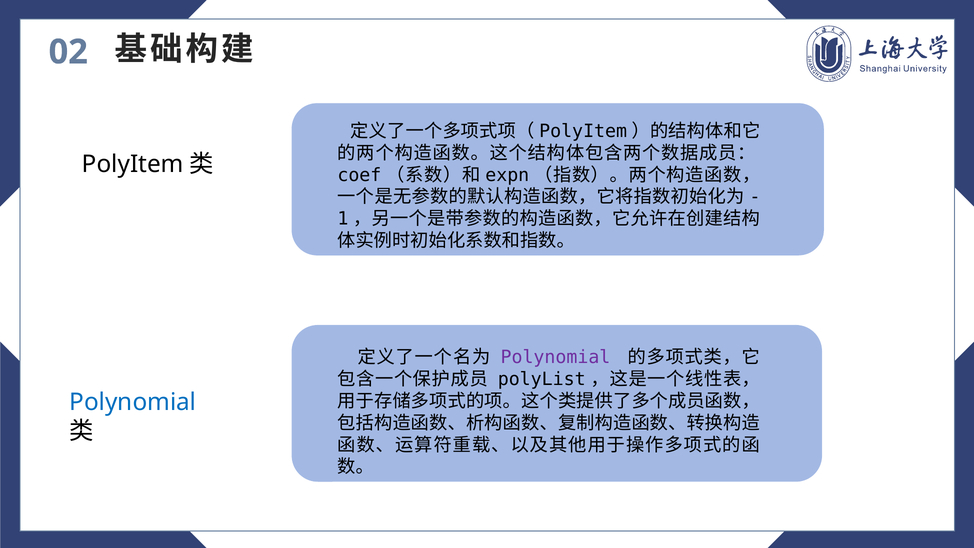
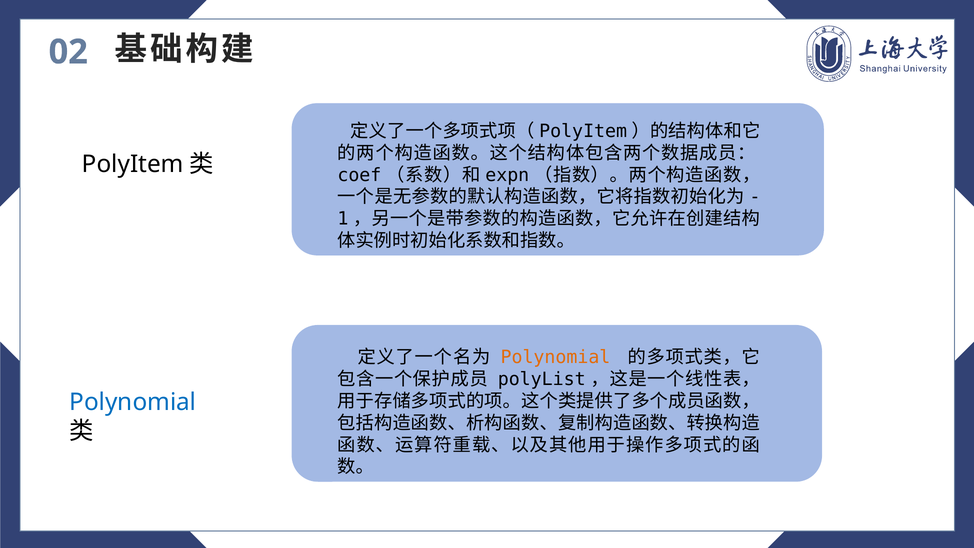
Polynomial at (555, 357) colour: purple -> orange
